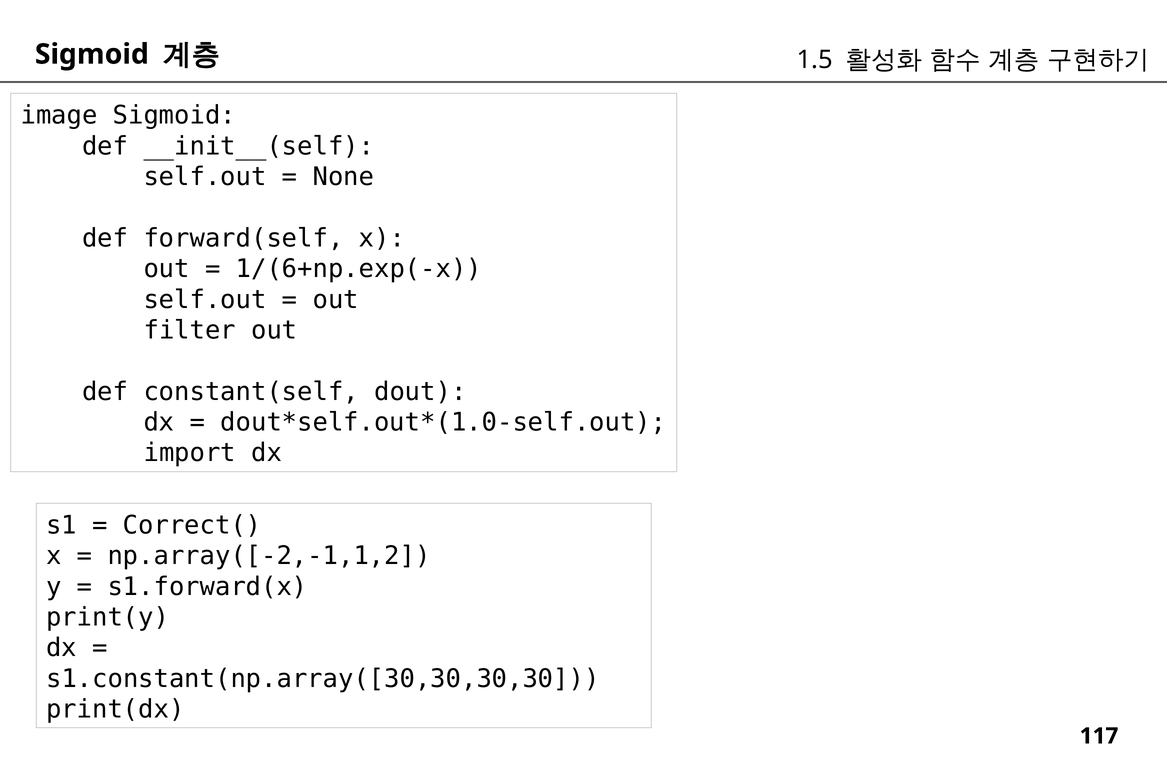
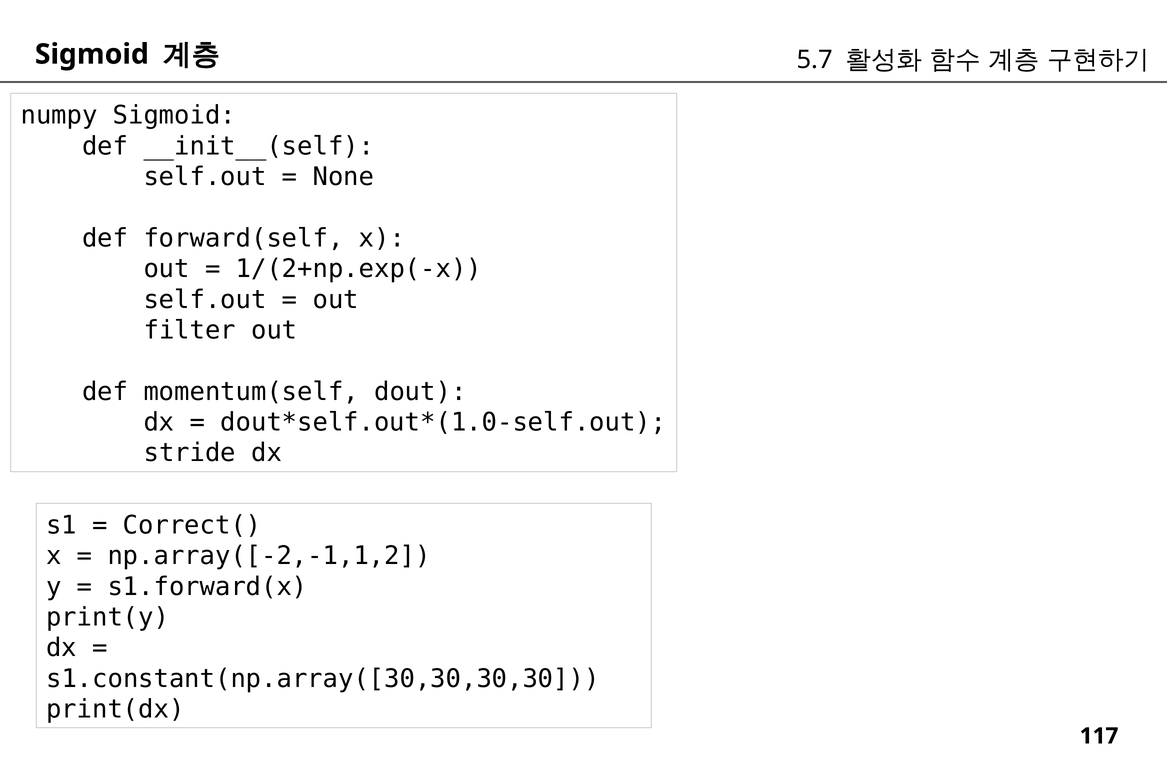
1.5: 1.5 -> 5.7
image: image -> numpy
1/(6+np.exp(-x: 1/(6+np.exp(-x -> 1/(2+np.exp(-x
constant(self: constant(self -> momentum(self
import: import -> stride
